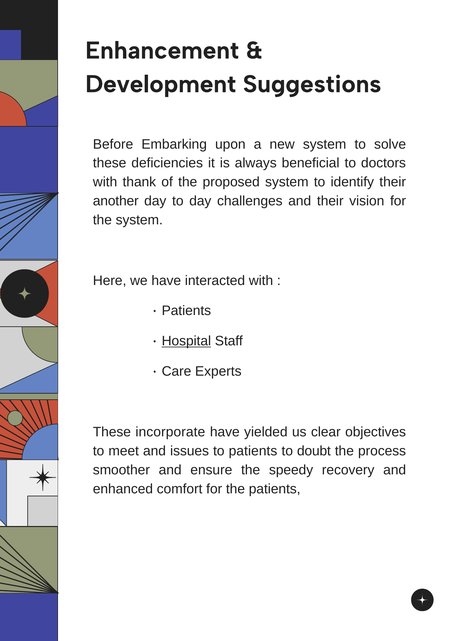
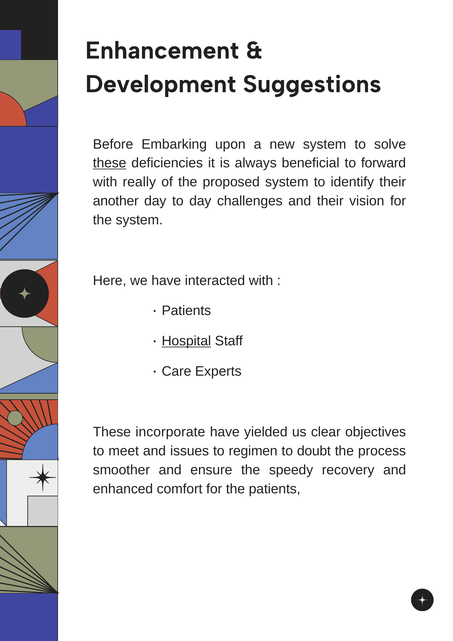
these at (110, 163) underline: none -> present
doctors: doctors -> forward
thank: thank -> really
to patients: patients -> regimen
